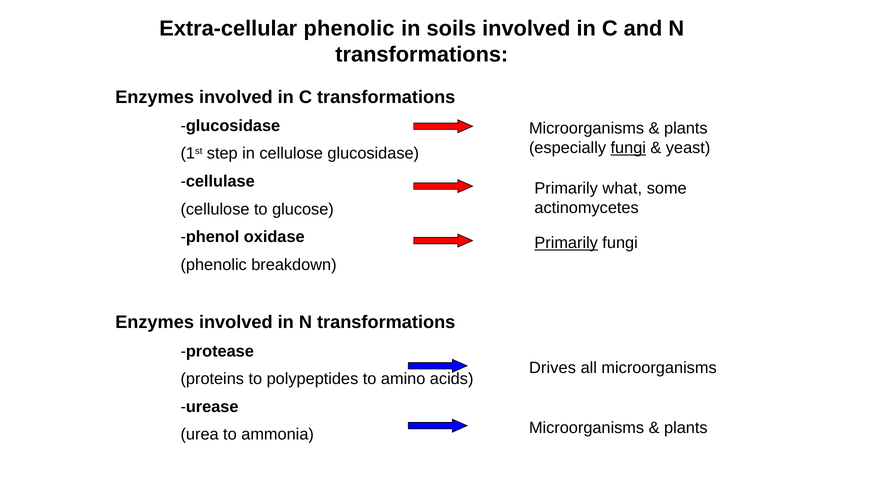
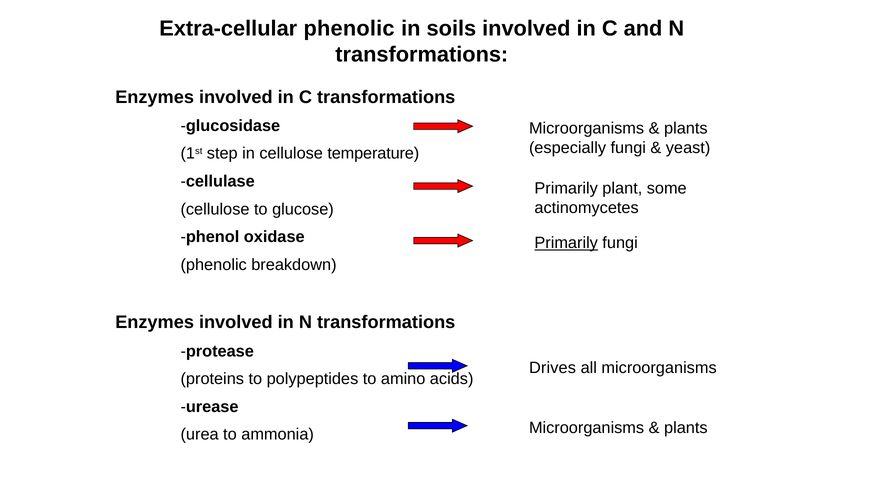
fungi at (628, 148) underline: present -> none
cellulose glucosidase: glucosidase -> temperature
what: what -> plant
